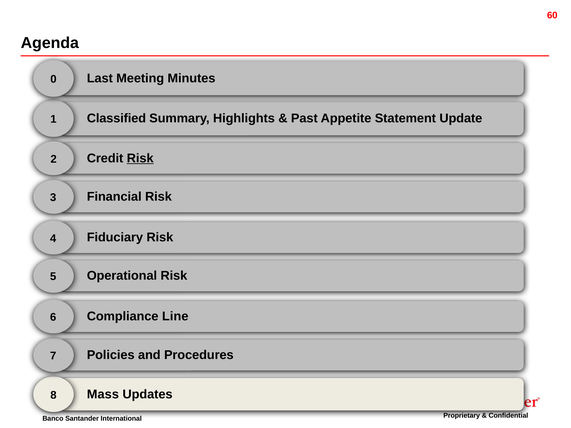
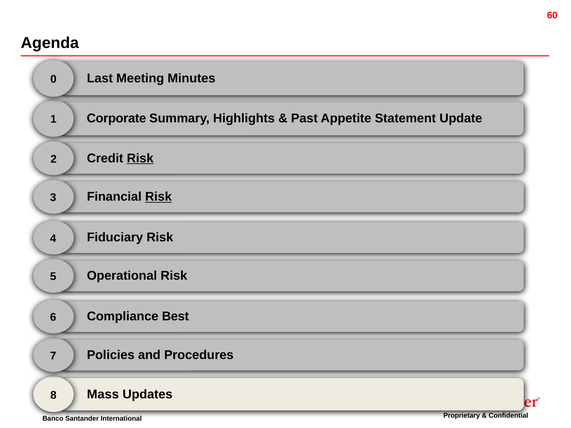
Classified: Classified -> Corporate
Risk at (158, 197) underline: none -> present
Line: Line -> Best
